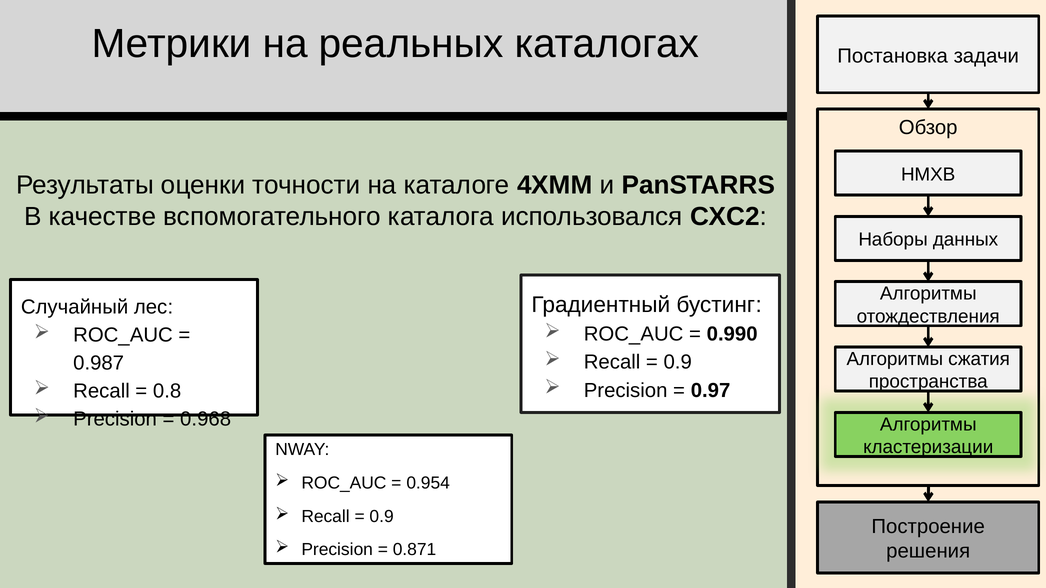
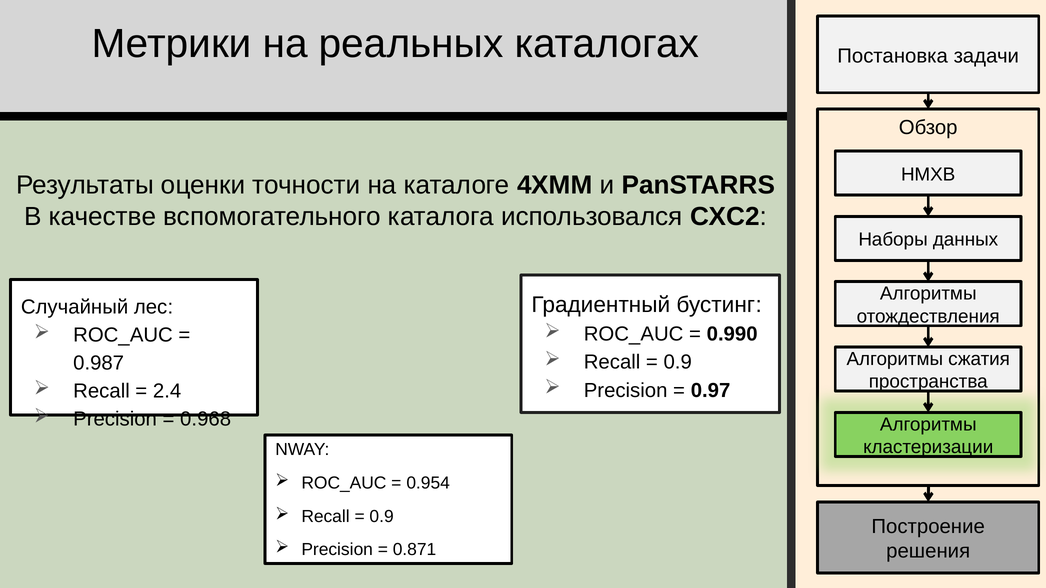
0.8: 0.8 -> 2.4
